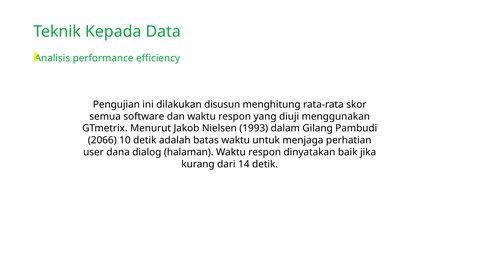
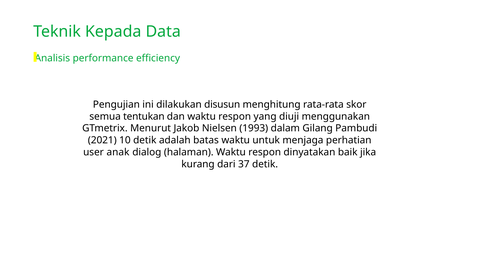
software: software -> tentukan
2066: 2066 -> 2021
dana: dana -> anak
14: 14 -> 37
